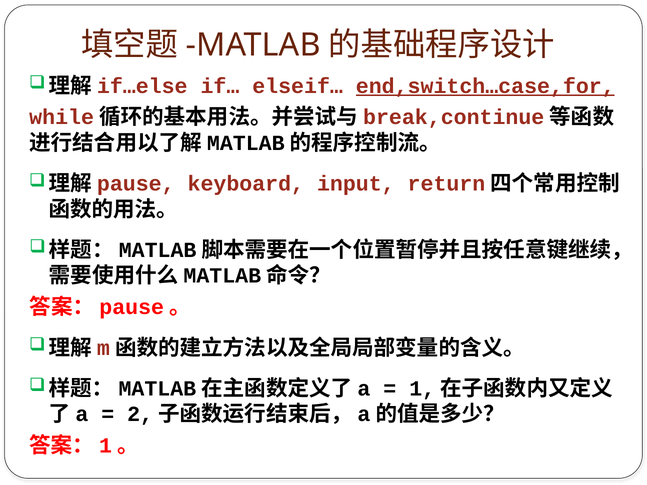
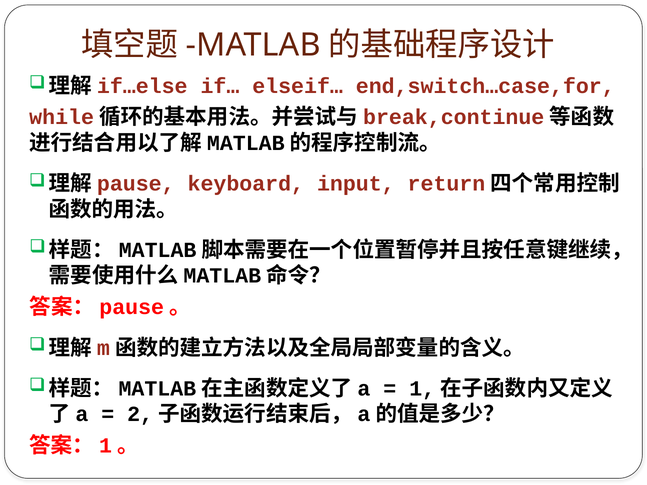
end,switch…case,for underline: present -> none
